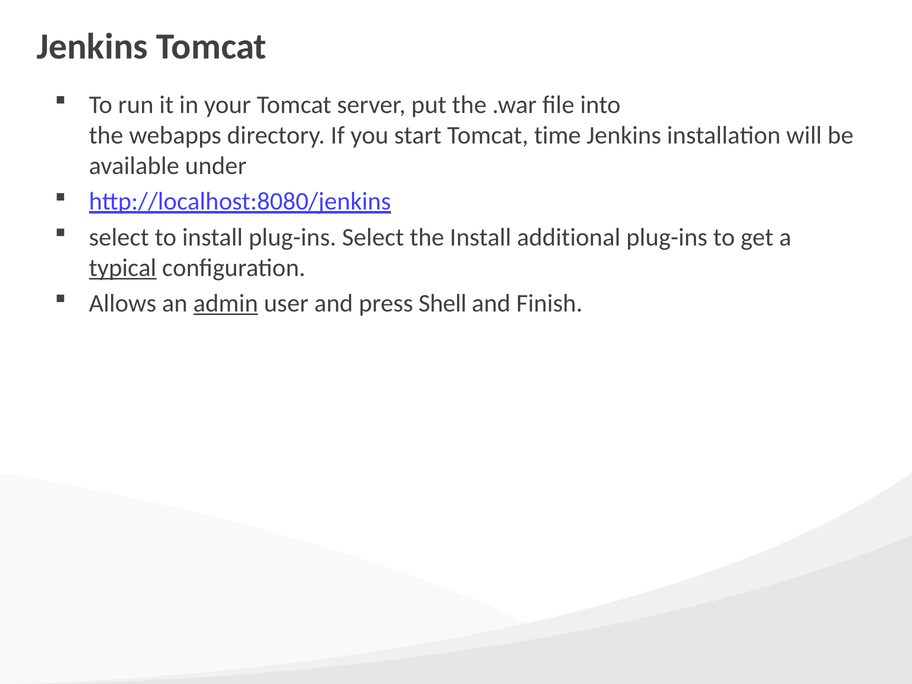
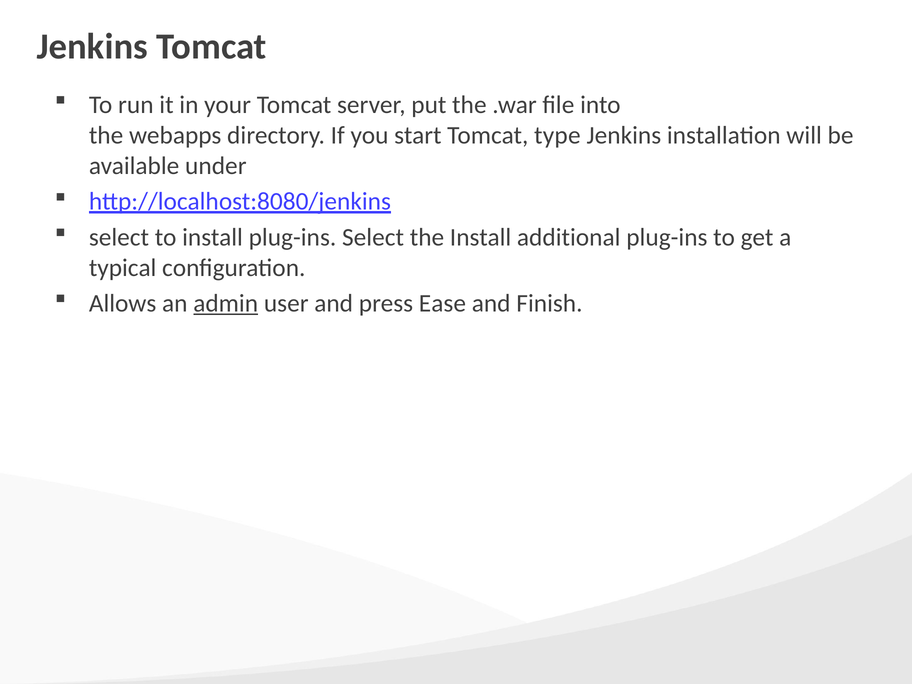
time: time -> type
typical underline: present -> none
Shell: Shell -> Ease
